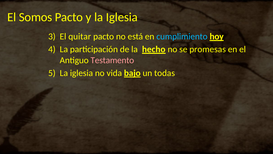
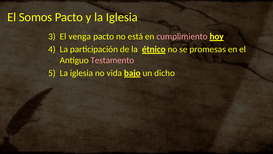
quitar: quitar -> venga
cumplimiento colour: light blue -> pink
hecho: hecho -> étnico
todas: todas -> dicho
